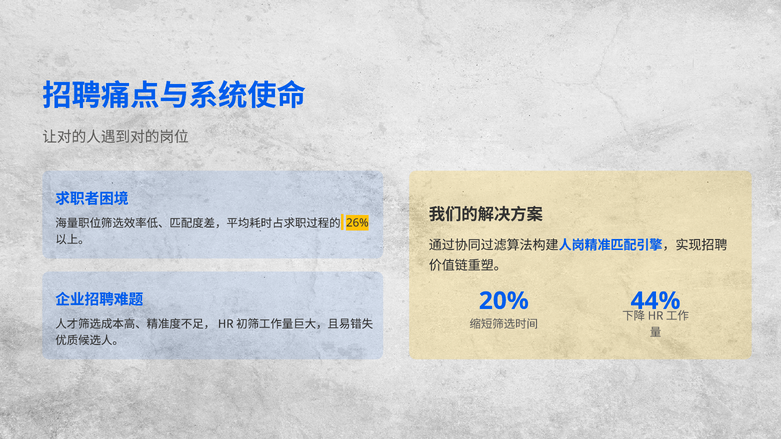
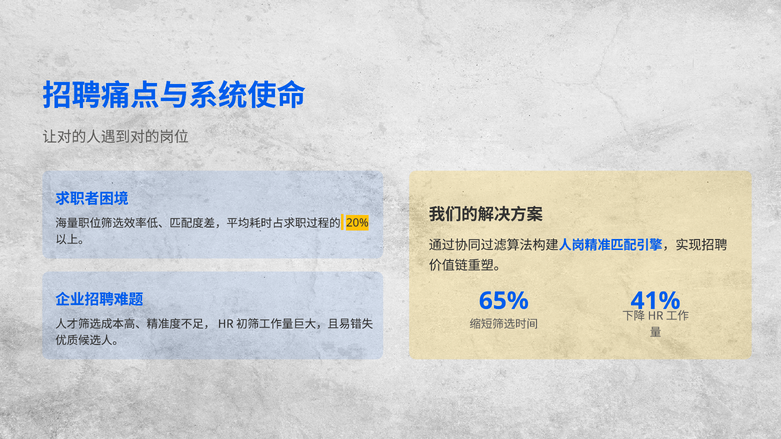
26%: 26% -> 20%
20%: 20% -> 65%
44%: 44% -> 41%
